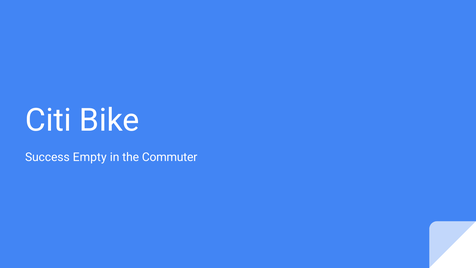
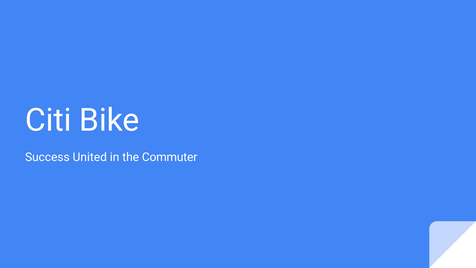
Empty: Empty -> United
